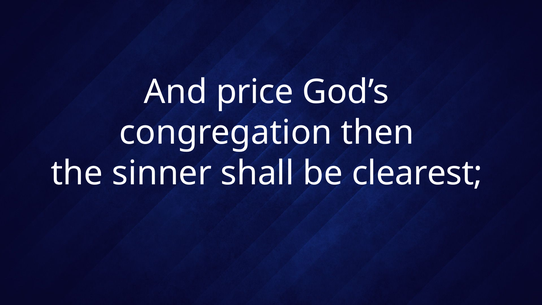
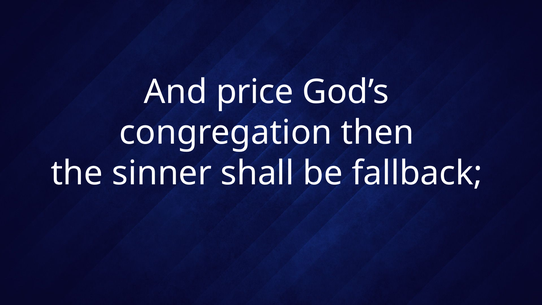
clearest: clearest -> fallback
